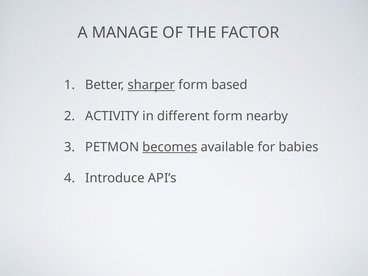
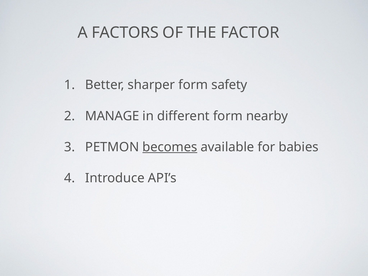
MANAGE: MANAGE -> FACTORS
sharper underline: present -> none
based: based -> safety
ACTIVITY: ACTIVITY -> MANAGE
